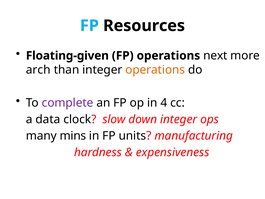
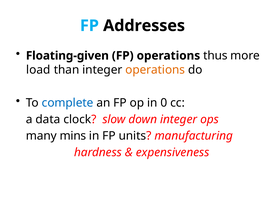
Resources: Resources -> Addresses
next: next -> thus
arch: arch -> load
complete colour: purple -> blue
4: 4 -> 0
